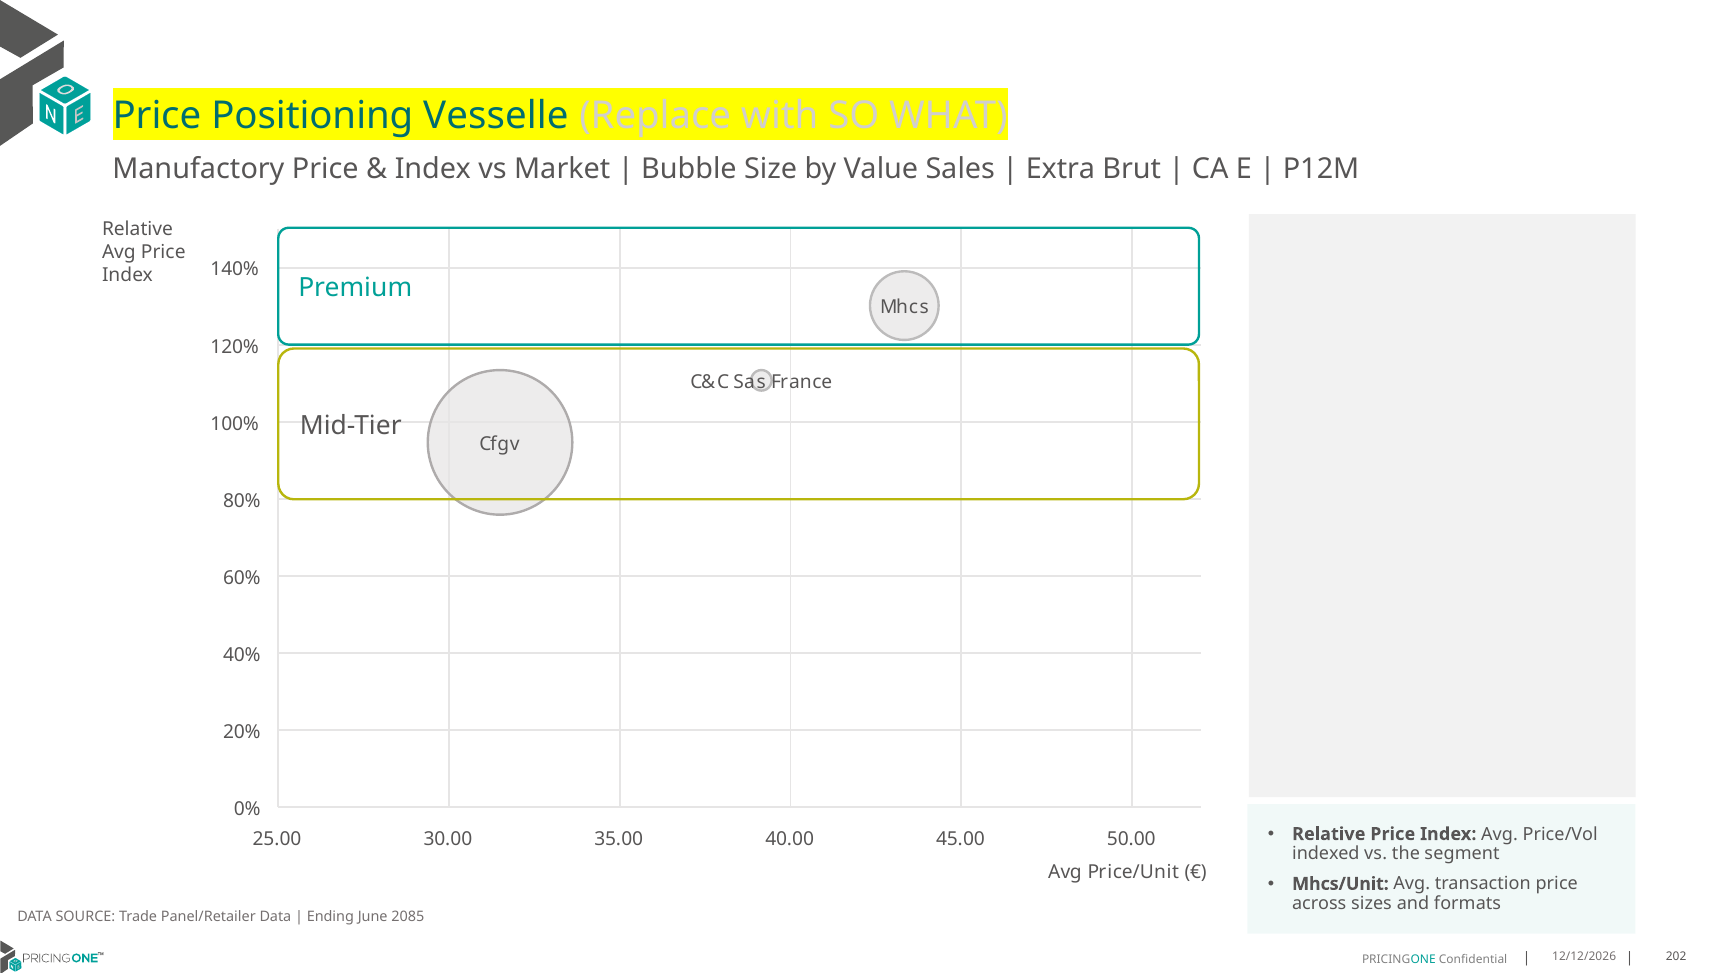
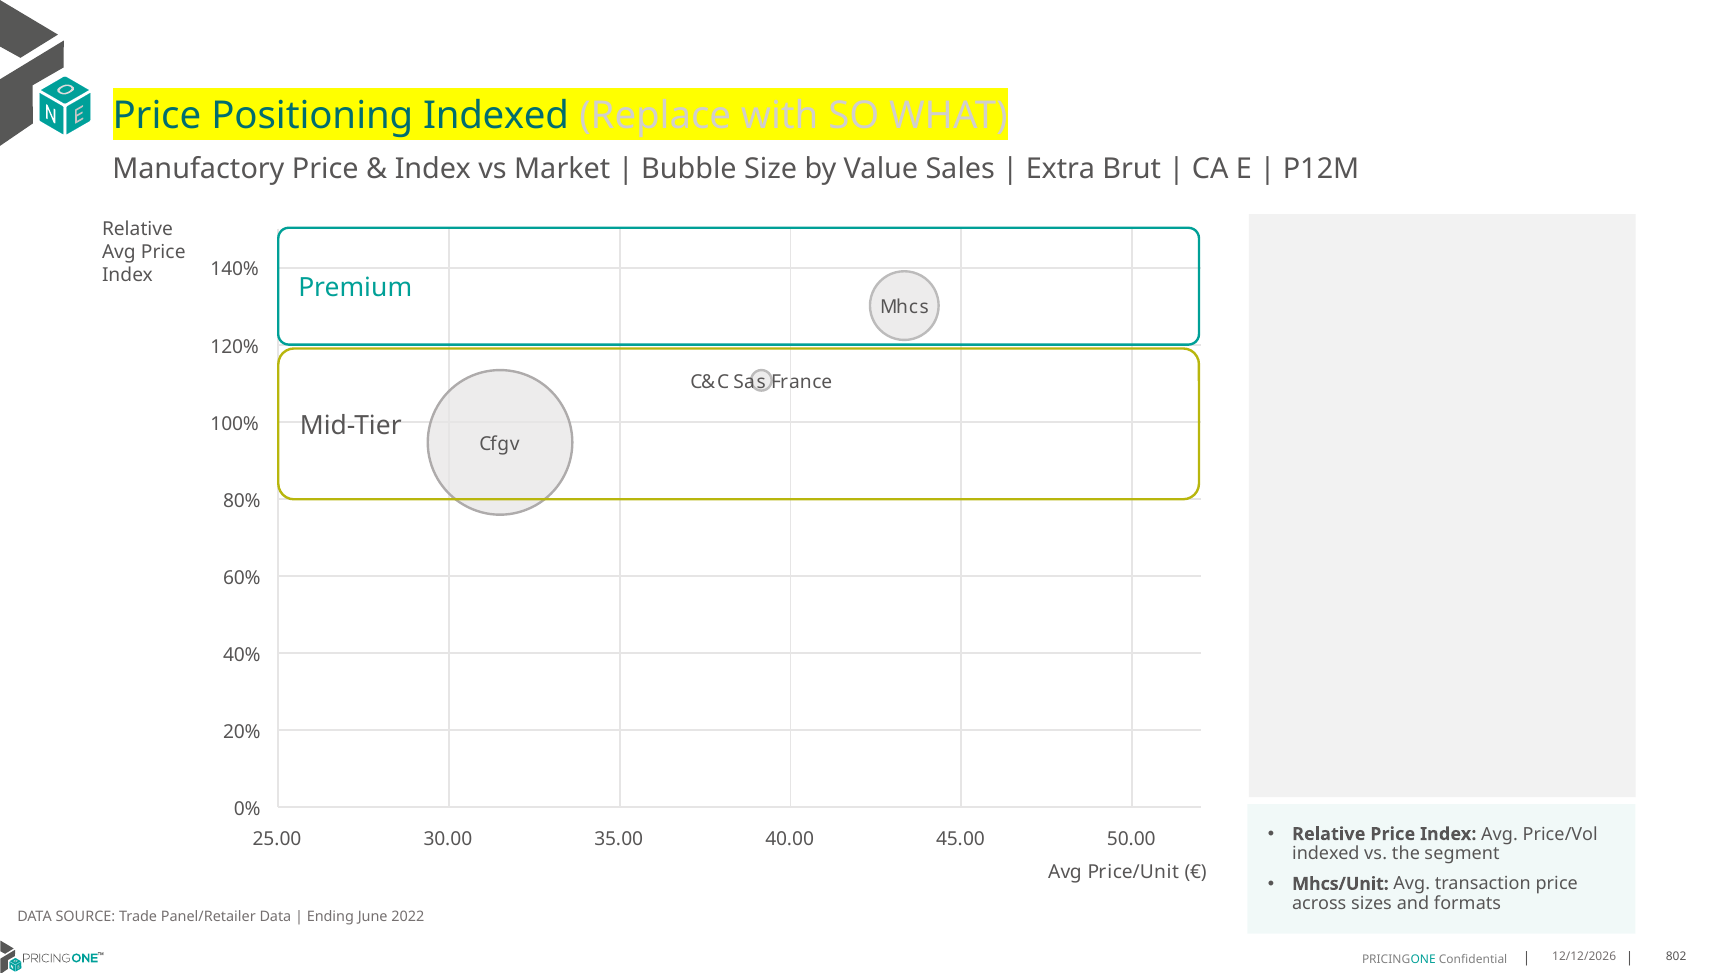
Positioning Vesselle: Vesselle -> Indexed
2085: 2085 -> 2022
202: 202 -> 802
